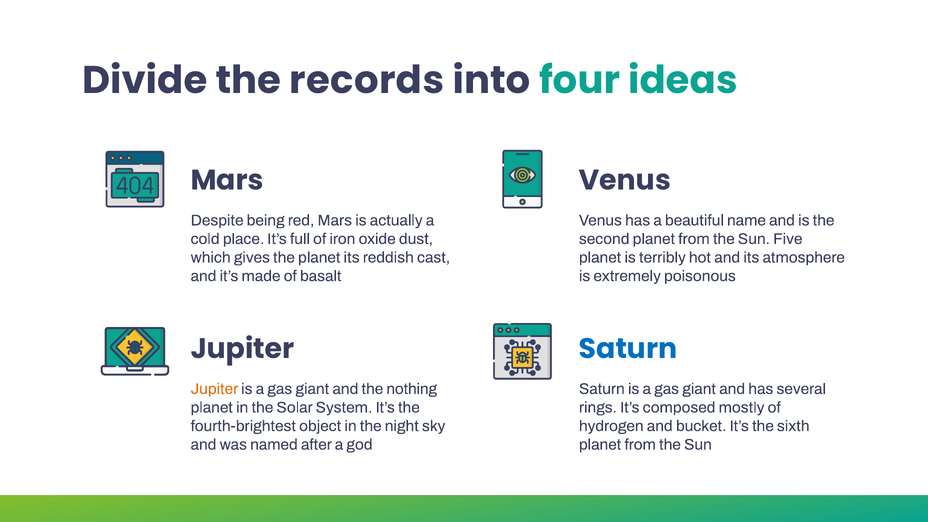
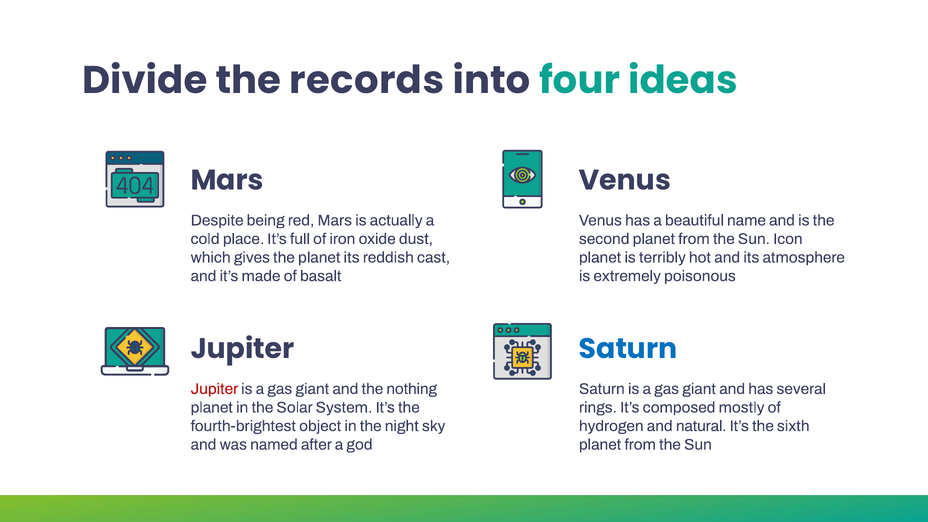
Five: Five -> Icon
Jupiter at (214, 389) colour: orange -> red
bucket: bucket -> natural
